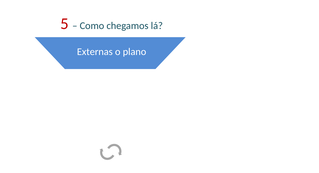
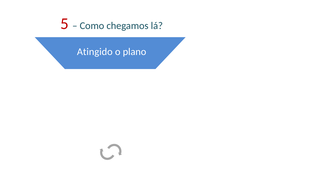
Externas: Externas -> Atingido
